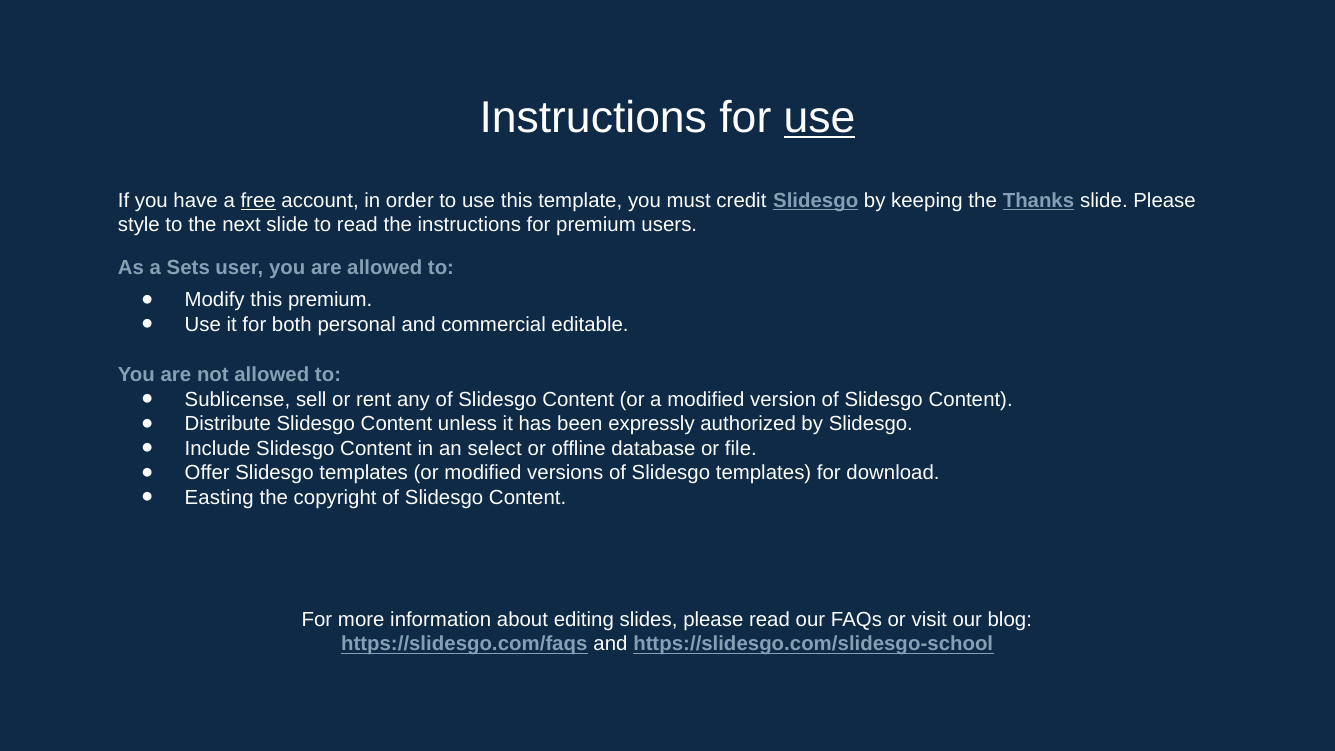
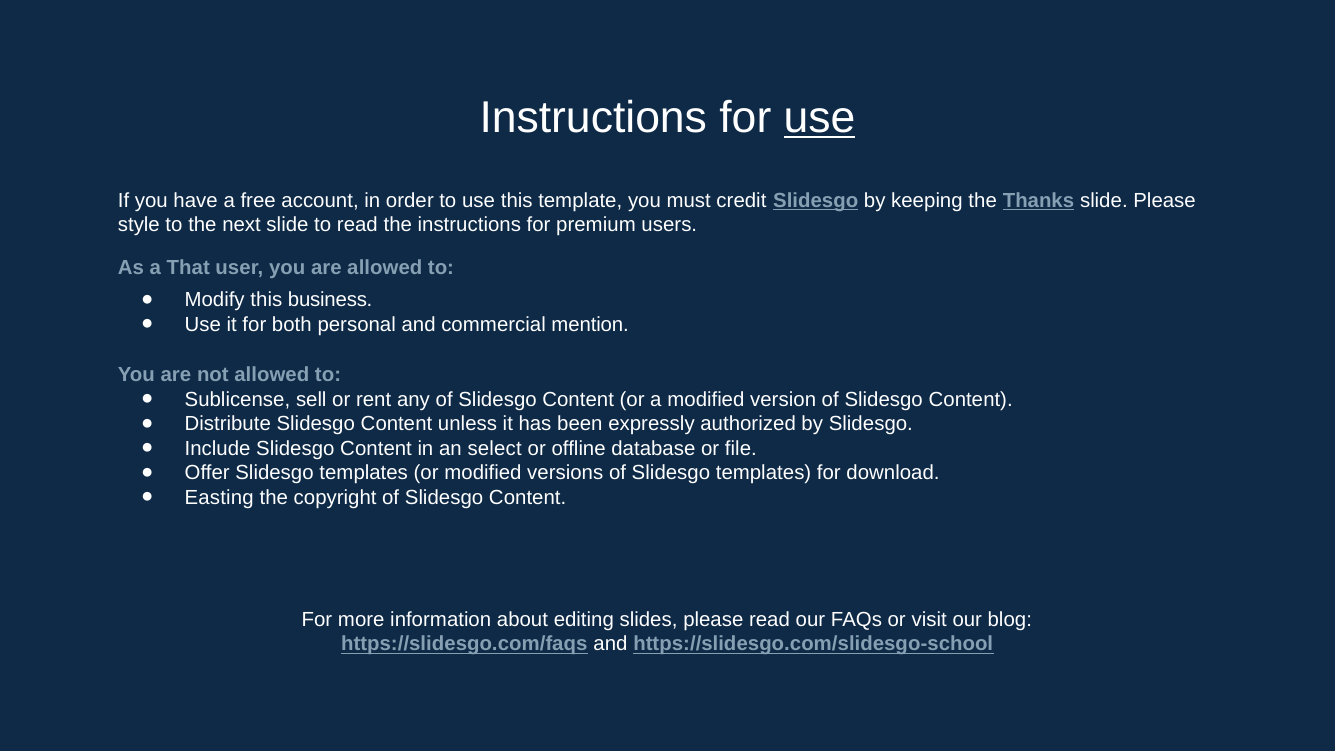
free underline: present -> none
Sets: Sets -> That
this premium: premium -> business
editable: editable -> mention
